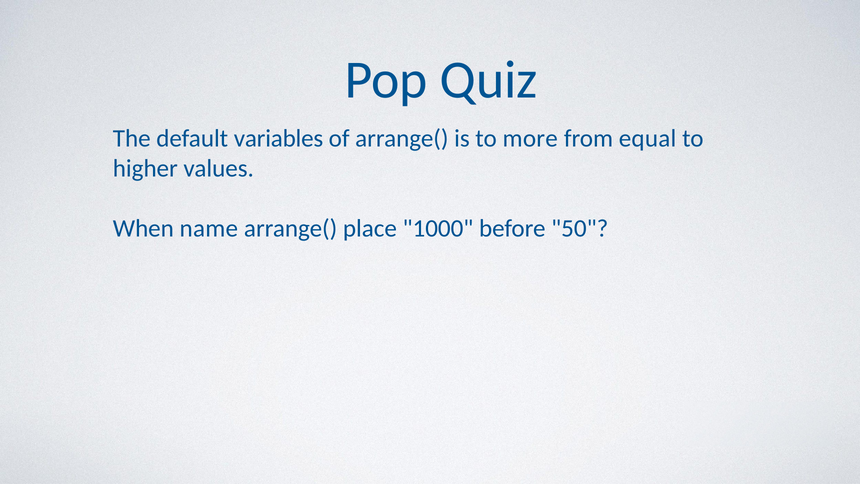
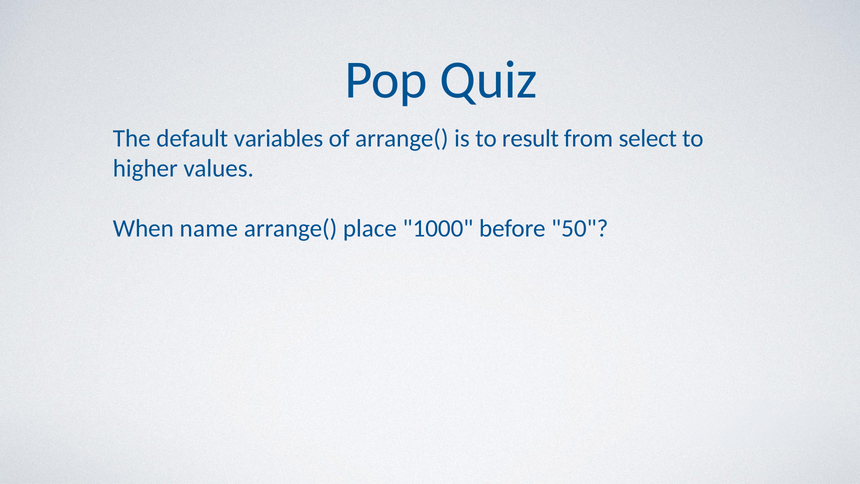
more: more -> result
equal: equal -> select
